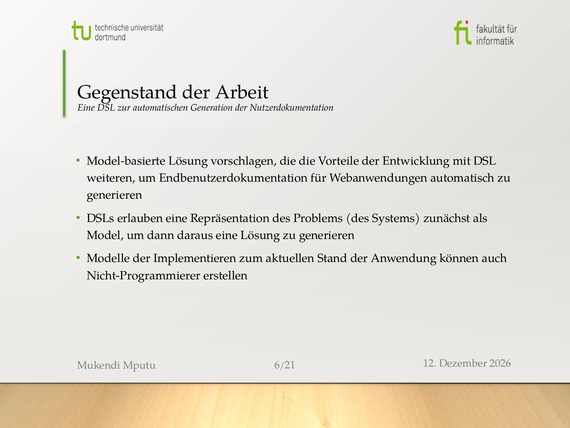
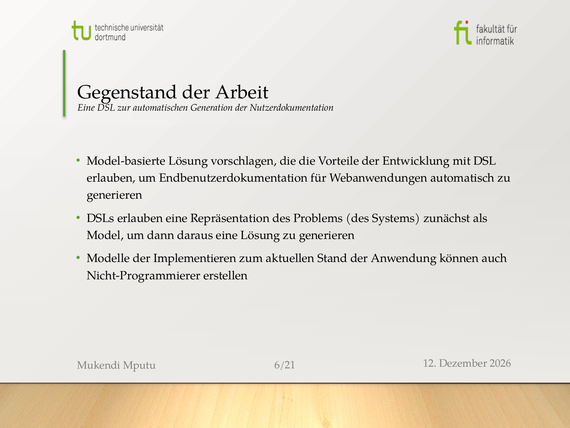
weiteren at (111, 178): weiteren -> erlauben
